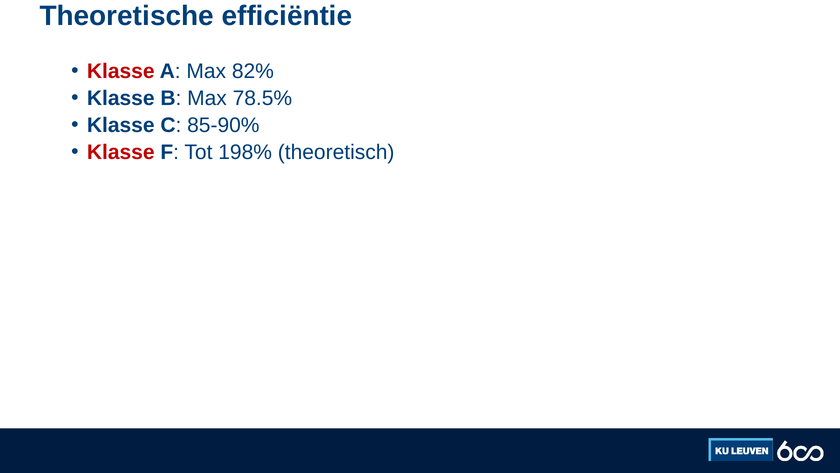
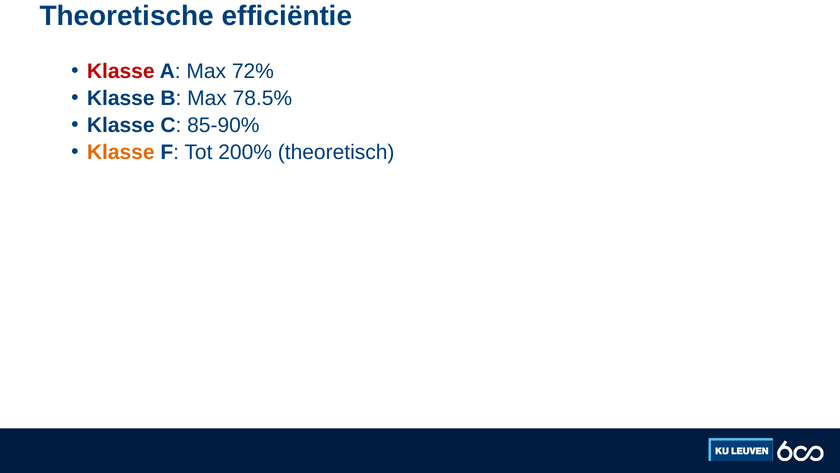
82%: 82% -> 72%
Klasse at (121, 152) colour: red -> orange
198%: 198% -> 200%
